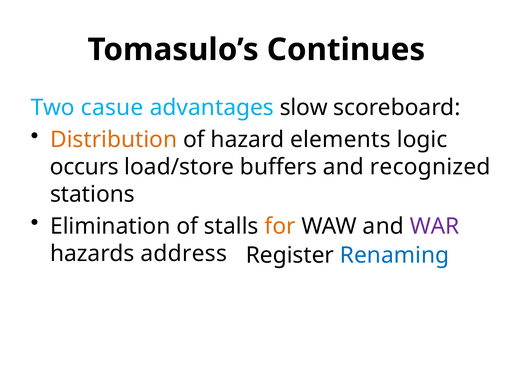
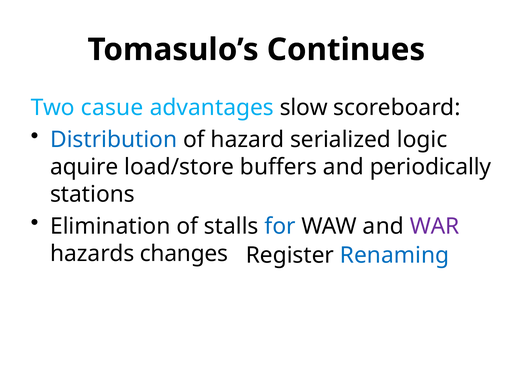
Distribution colour: orange -> blue
elements: elements -> serialized
occurs: occurs -> aquire
recognized: recognized -> periodically
for colour: orange -> blue
address: address -> changes
